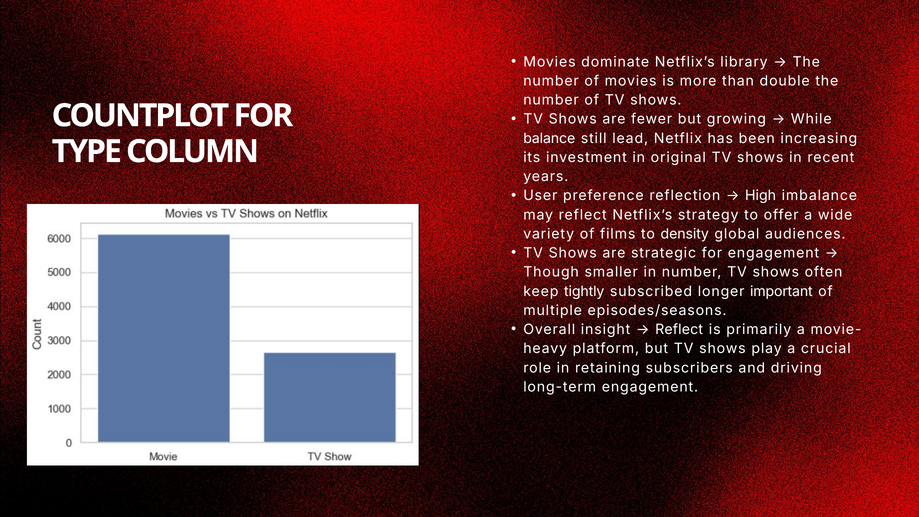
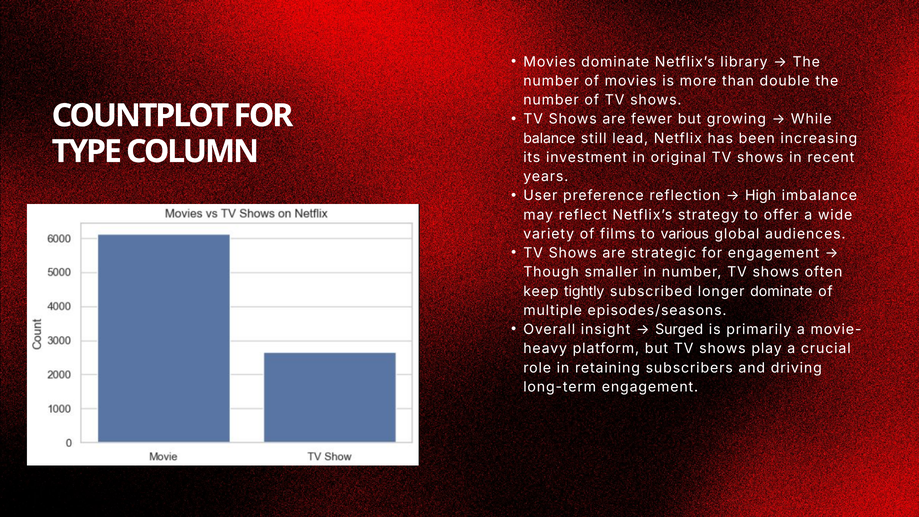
density: density -> various
longer important: important -> dominate
Reflect at (679, 330): Reflect -> Surged
